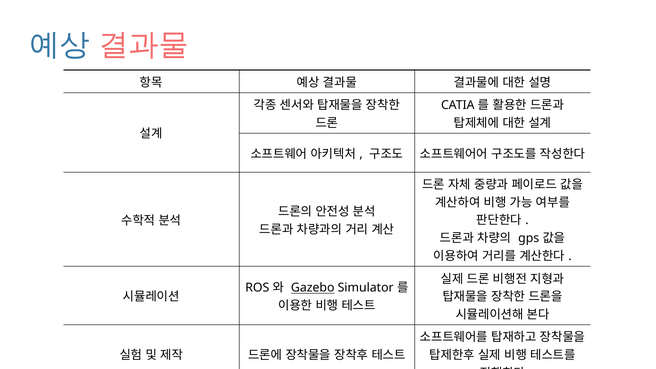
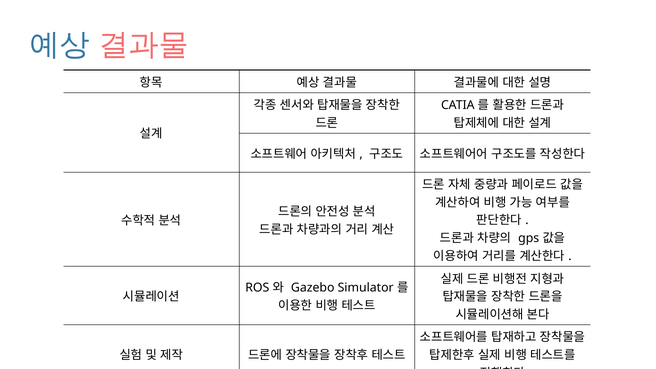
Gazebo underline: present -> none
